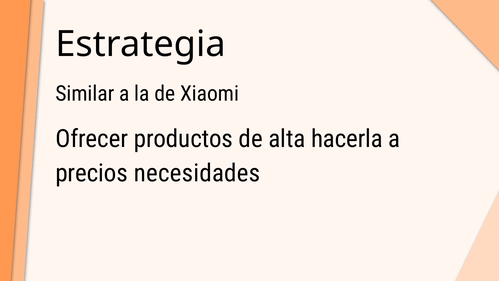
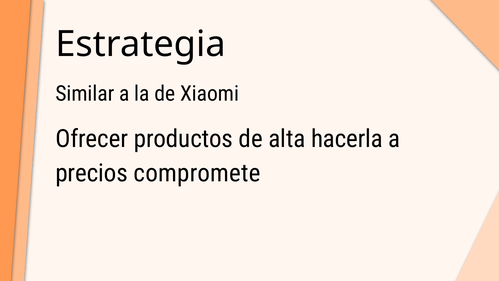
necesidades: necesidades -> compromete
